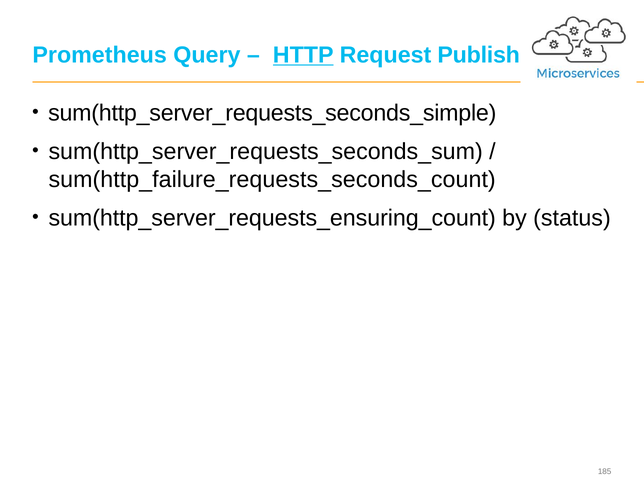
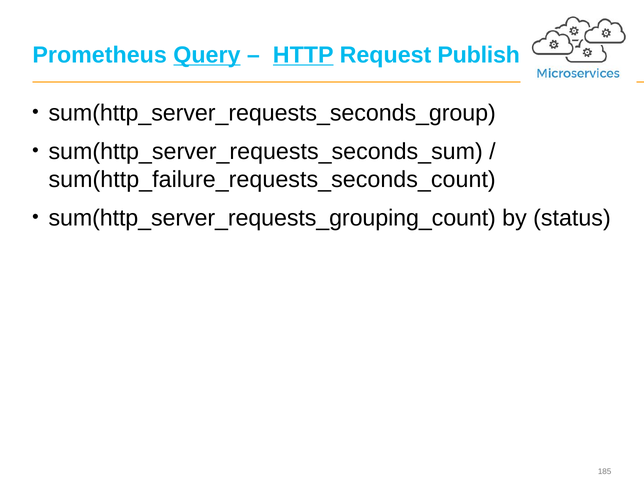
Query underline: none -> present
sum(http_server_requests_seconds_simple: sum(http_server_requests_seconds_simple -> sum(http_server_requests_seconds_group
sum(http_server_requests_ensuring_count: sum(http_server_requests_ensuring_count -> sum(http_server_requests_grouping_count
